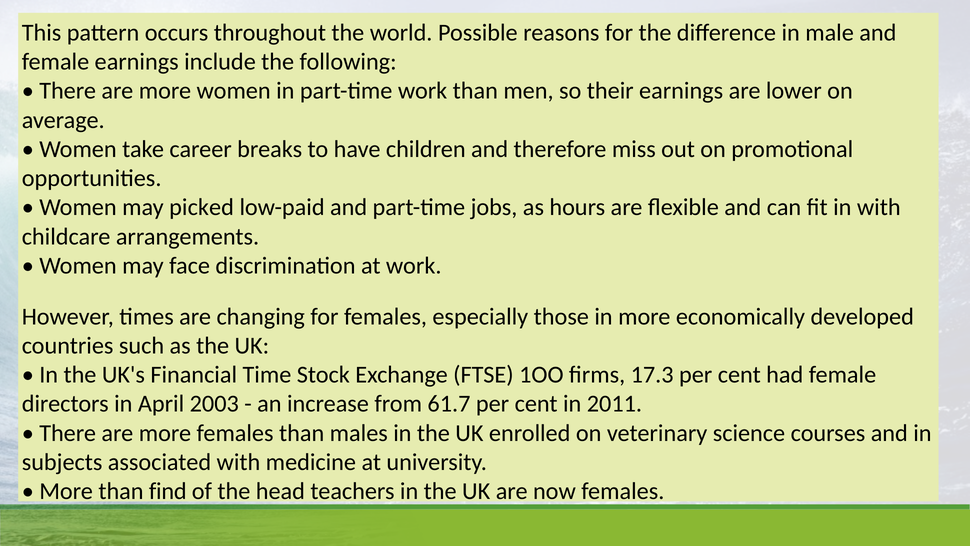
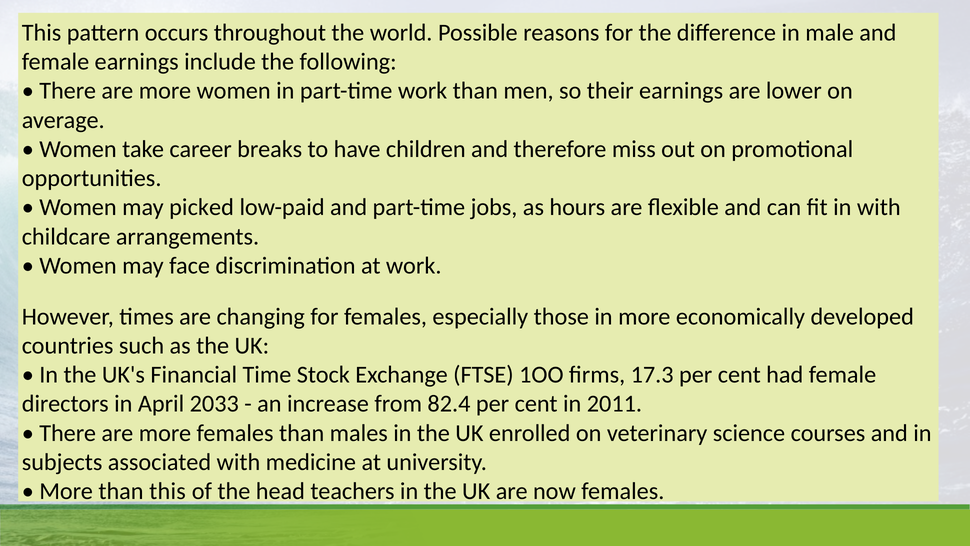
2003: 2003 -> 2033
61.7: 61.7 -> 82.4
than find: find -> this
